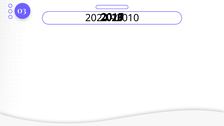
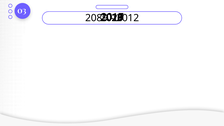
2024: 2024 -> 2089
2010: 2010 -> 2012
